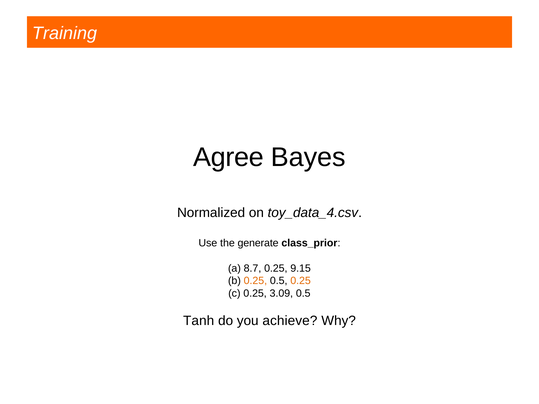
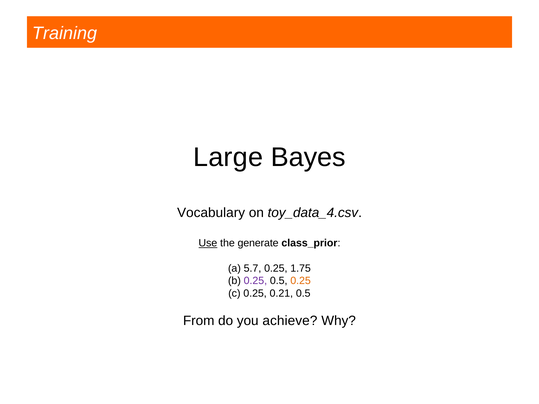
Agree: Agree -> Large
Normalized: Normalized -> Vocabulary
Use underline: none -> present
8.7: 8.7 -> 5.7
9.15: 9.15 -> 1.75
0.25 at (255, 281) colour: orange -> purple
3.09: 3.09 -> 0.21
Tanh: Tanh -> From
